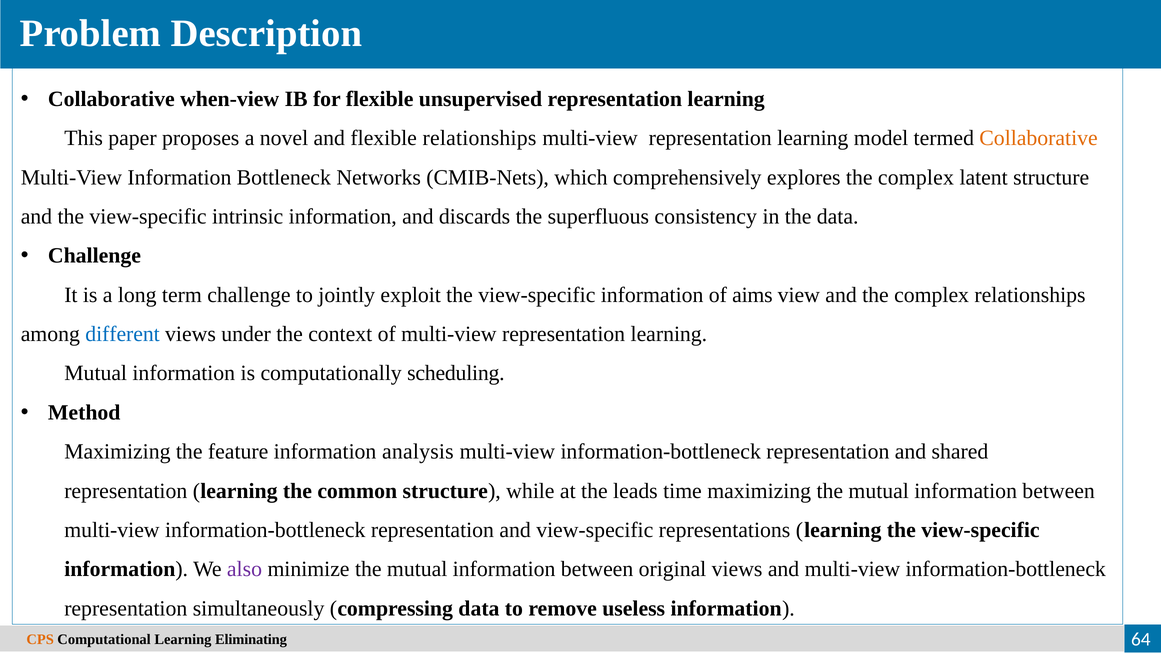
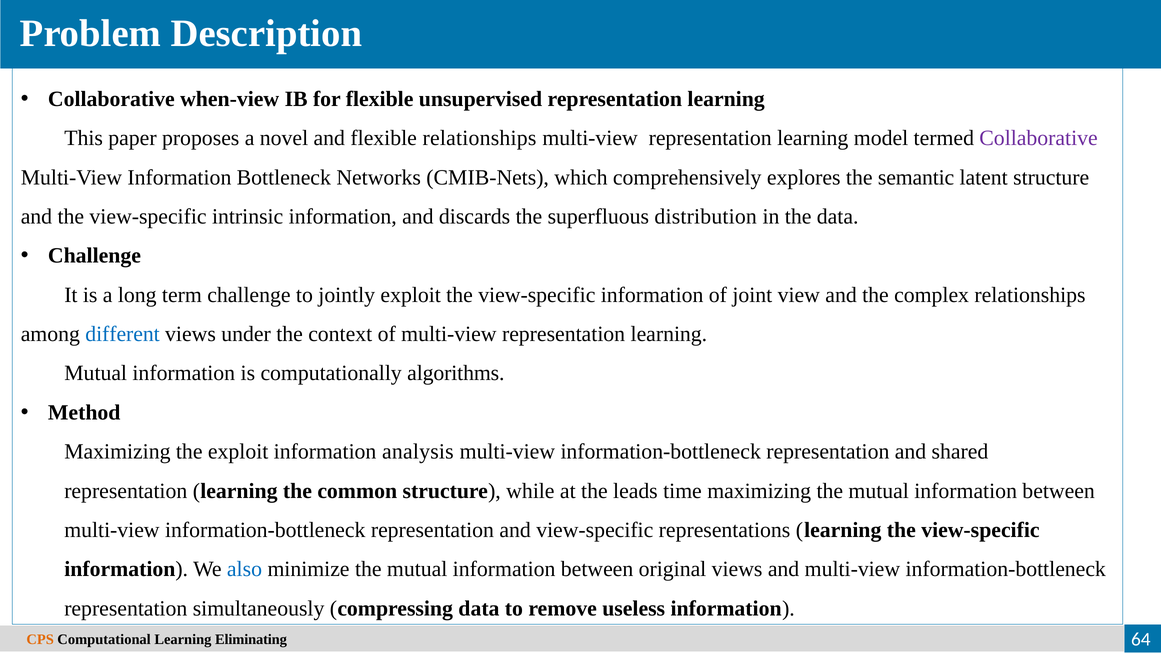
Collaborative at (1039, 138) colour: orange -> purple
explores the complex: complex -> semantic
consistency: consistency -> distribution
aims: aims -> joint
scheduling: scheduling -> algorithms
the feature: feature -> exploit
also colour: purple -> blue
